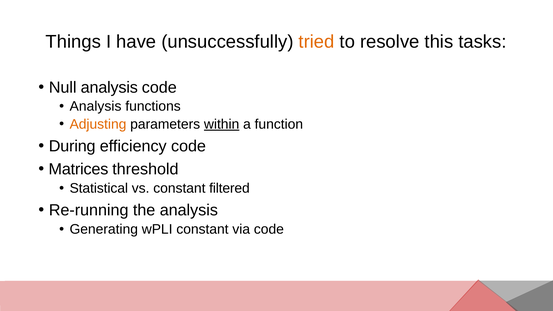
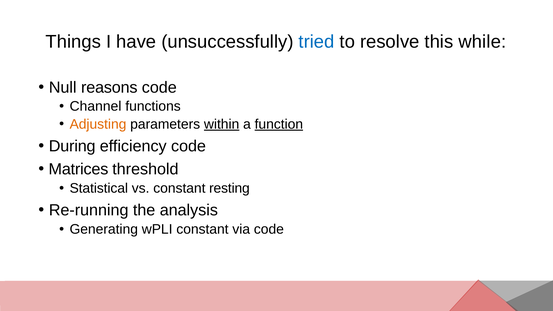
tried colour: orange -> blue
tasks: tasks -> while
Null analysis: analysis -> reasons
Analysis at (96, 106): Analysis -> Channel
function underline: none -> present
filtered: filtered -> resting
